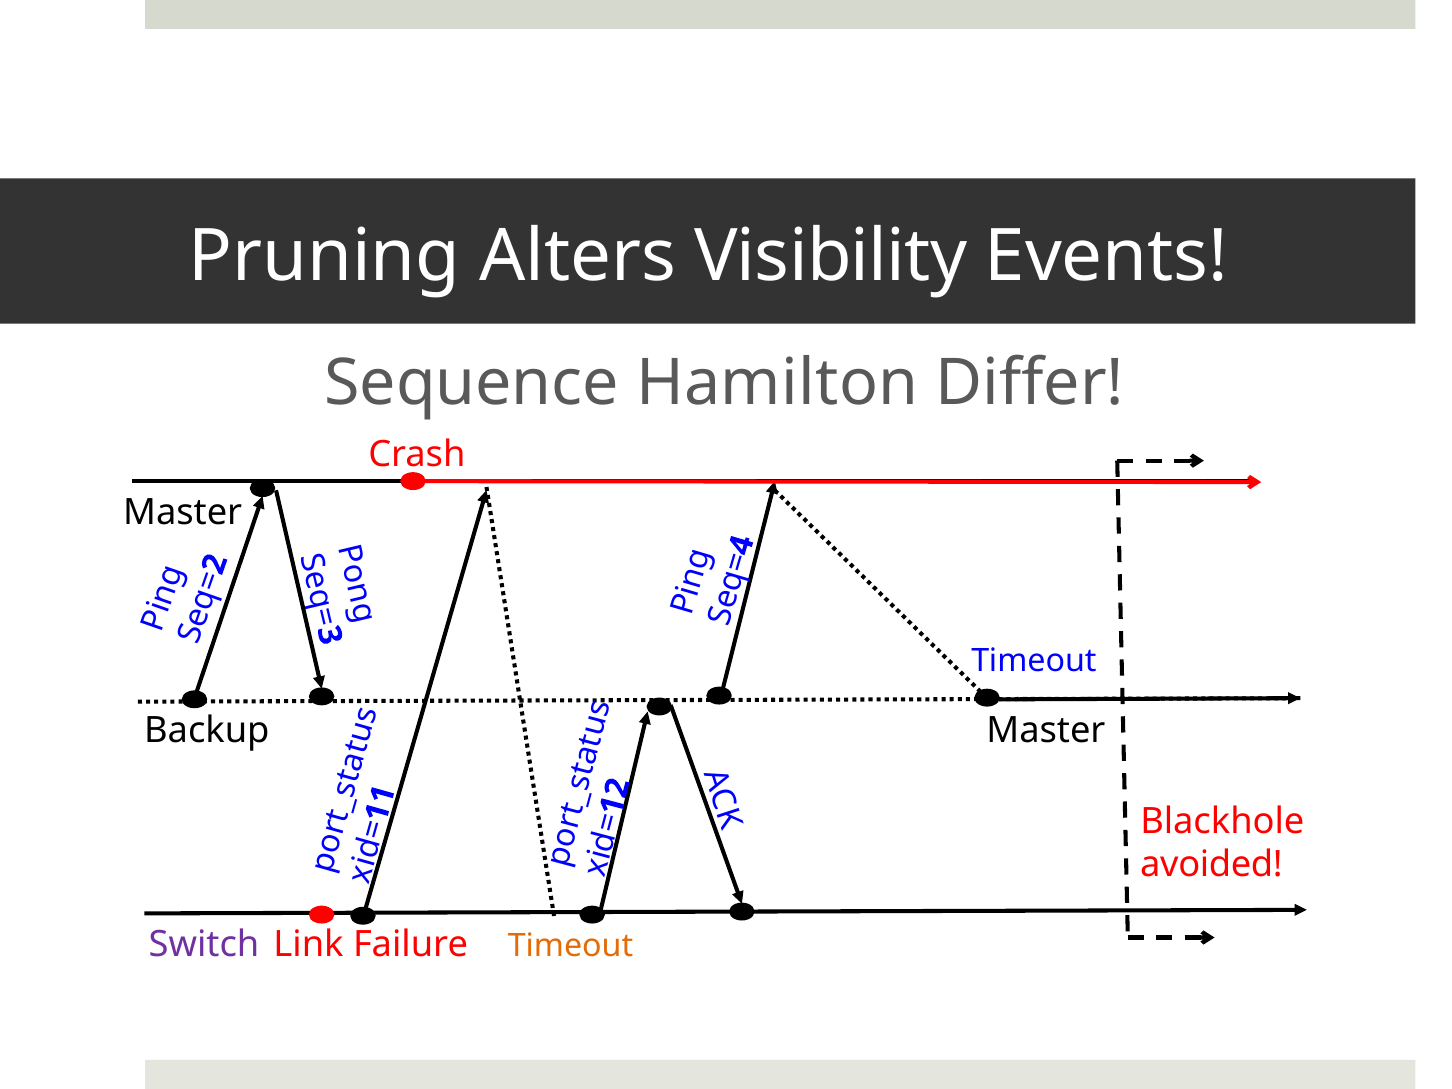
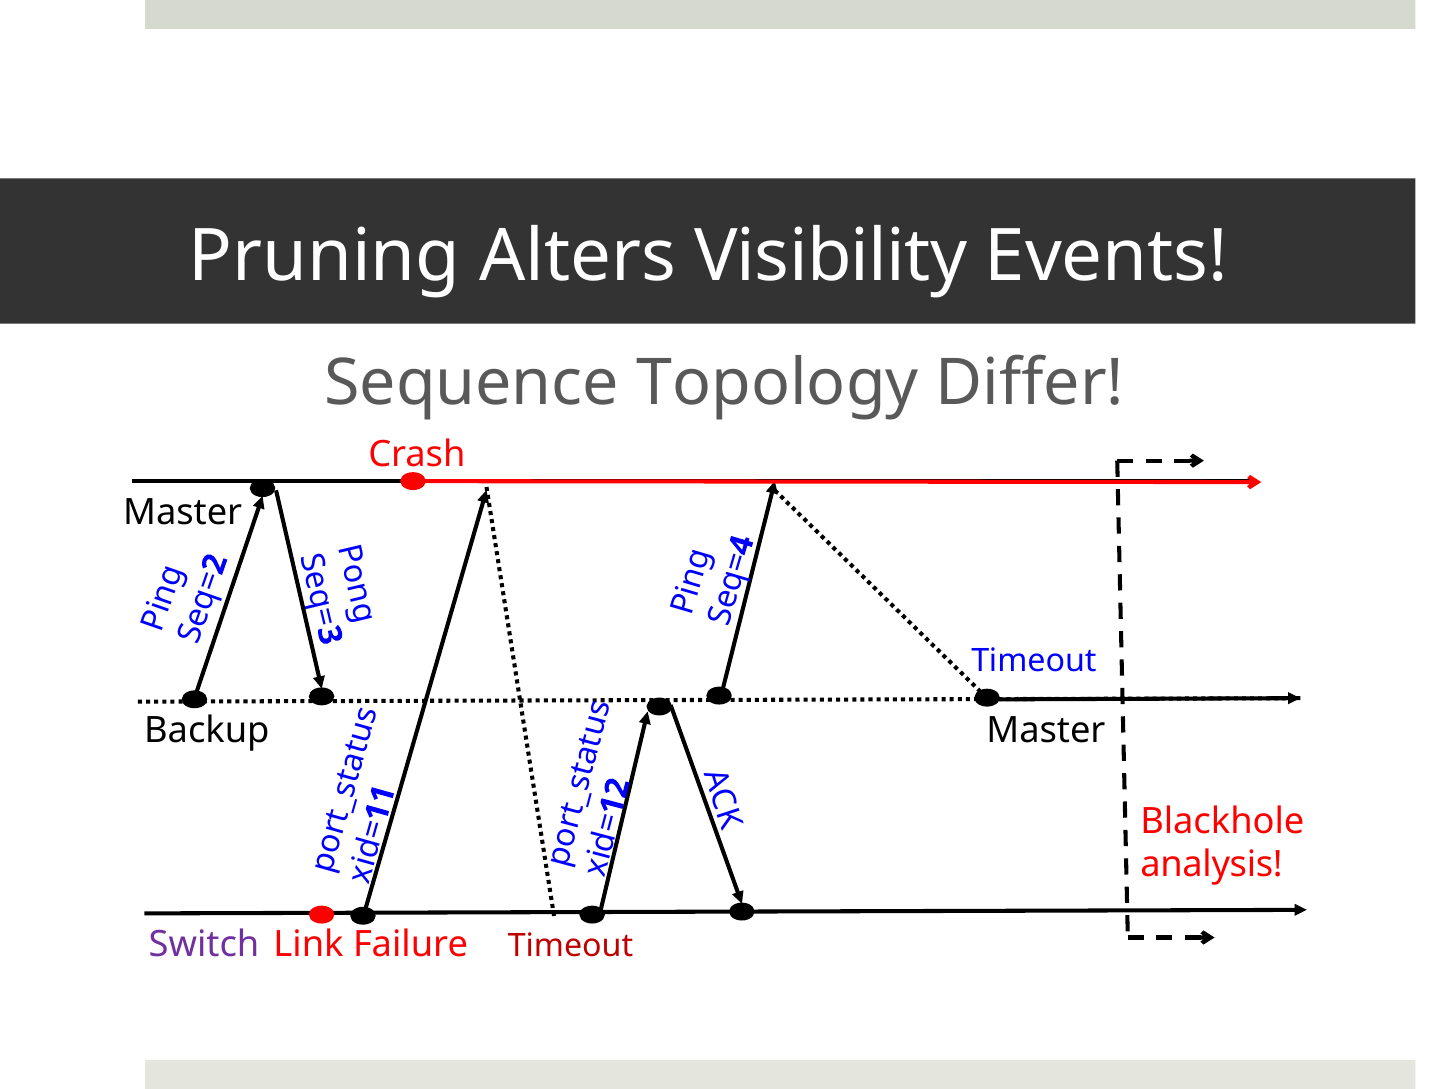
Hamilton: Hamilton -> Topology
avoided: avoided -> analysis
Timeout at (570, 946) colour: orange -> red
